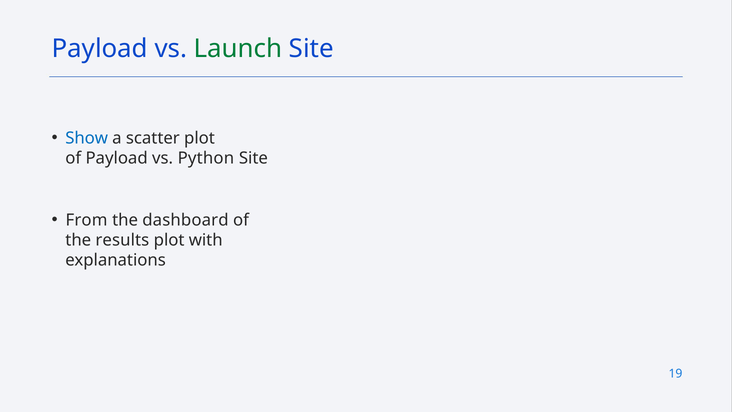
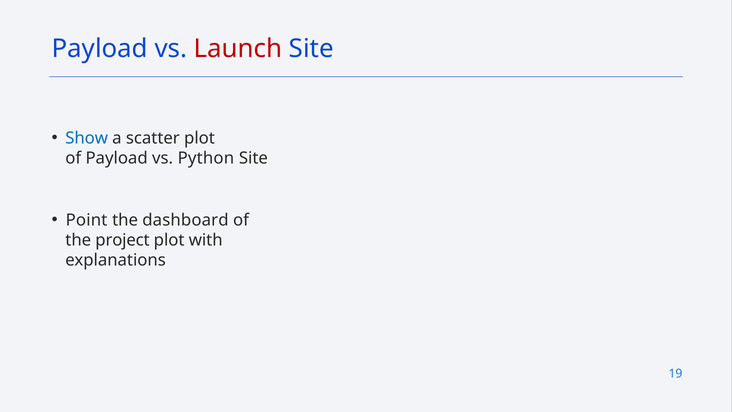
Launch colour: green -> red
From: From -> Point
results: results -> project
